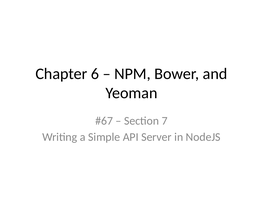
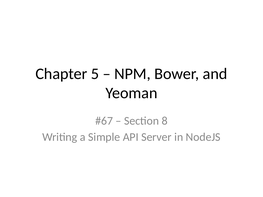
6: 6 -> 5
7: 7 -> 8
